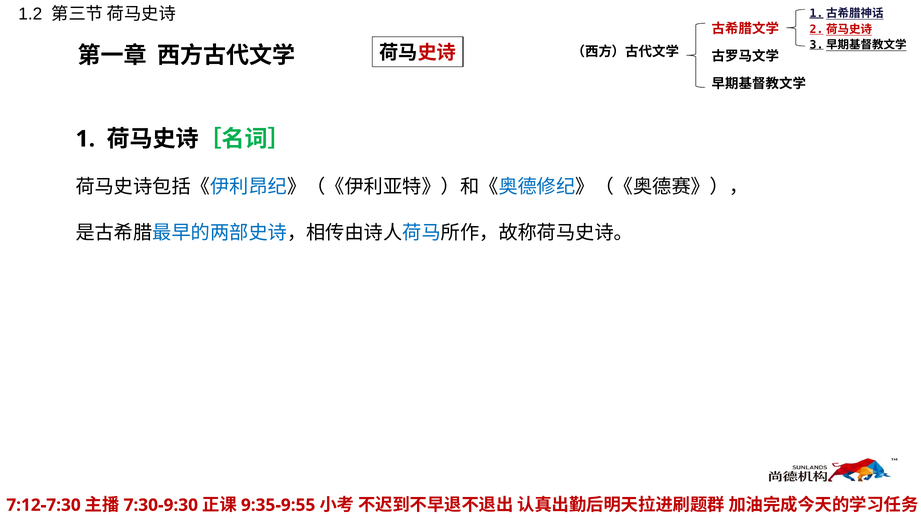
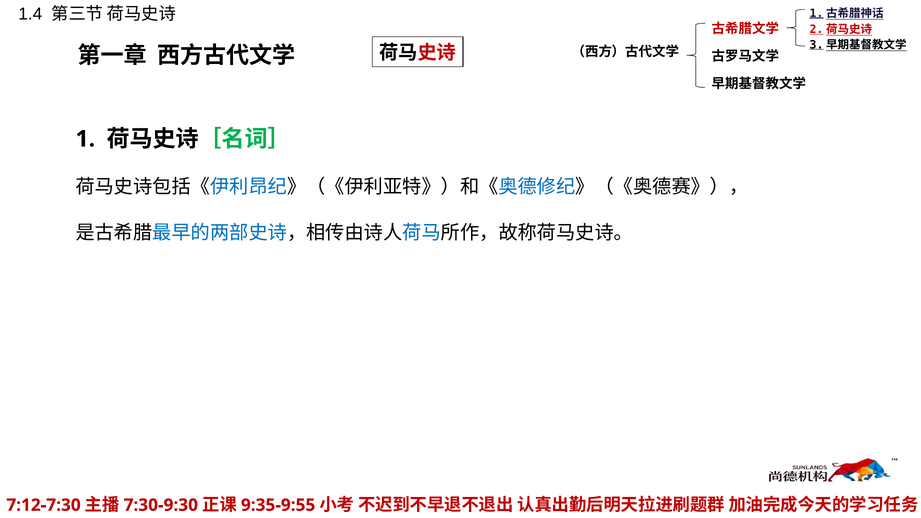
1.2: 1.2 -> 1.4
